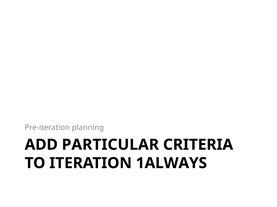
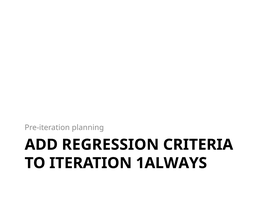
PARTICULAR: PARTICULAR -> REGRESSION
